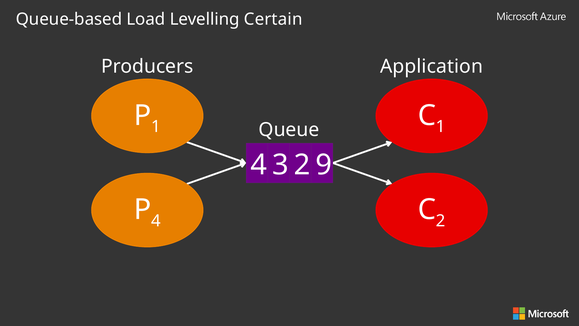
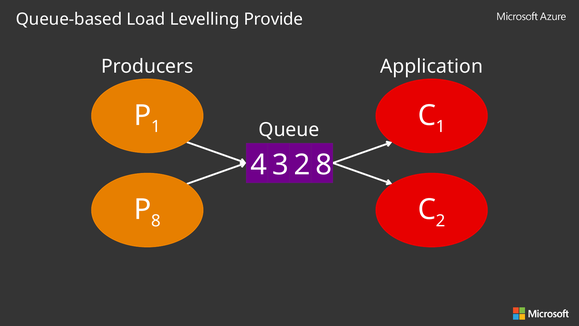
Certain: Certain -> Provide
9 at (324, 165): 9 -> 8
4 at (156, 221): 4 -> 8
